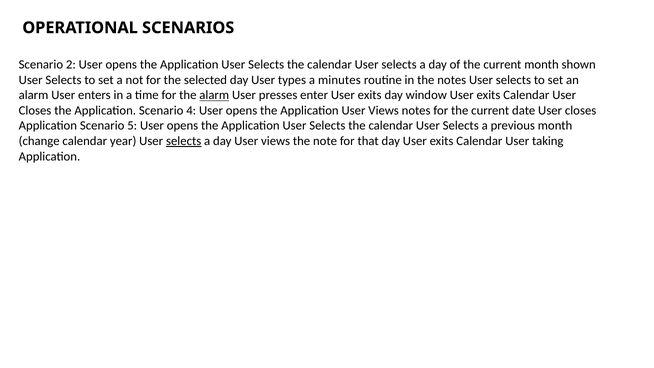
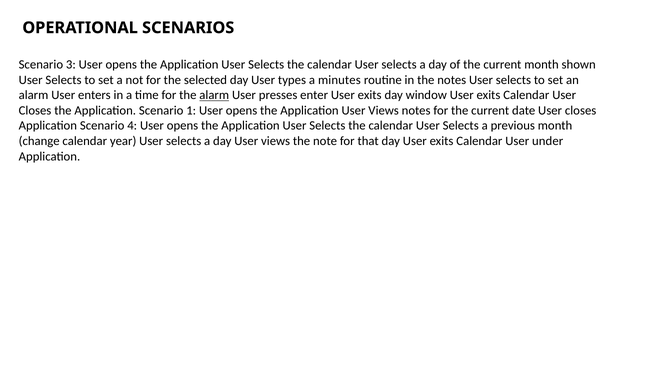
2: 2 -> 3
4: 4 -> 1
5: 5 -> 4
selects at (184, 141) underline: present -> none
taking: taking -> under
